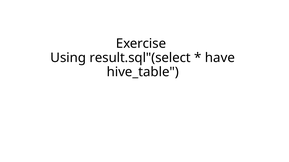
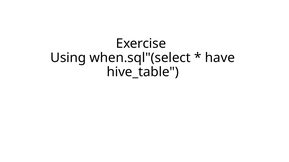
result.sql"(select: result.sql"(select -> when.sql"(select
